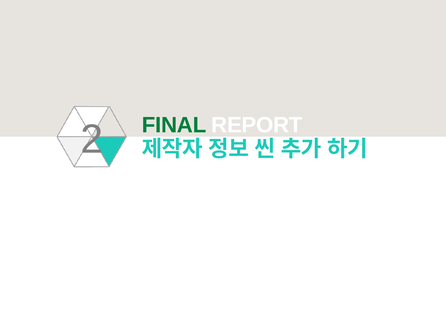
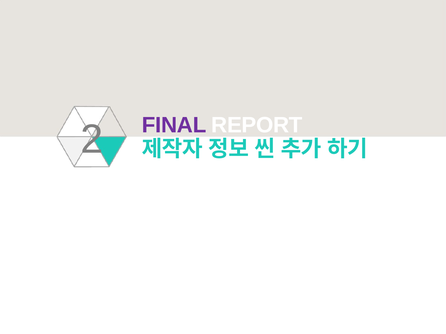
FINAL colour: green -> purple
